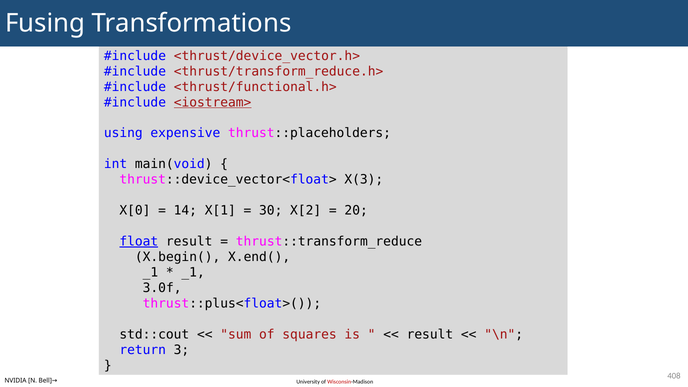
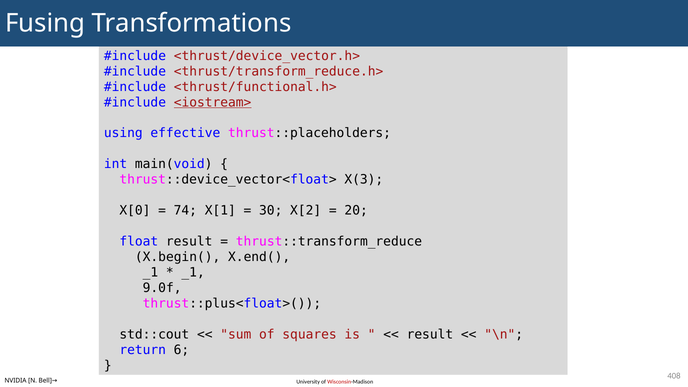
expensive: expensive -> effective
14: 14 -> 74
float underline: present -> none
3.0f: 3.0f -> 9.0f
3: 3 -> 6
